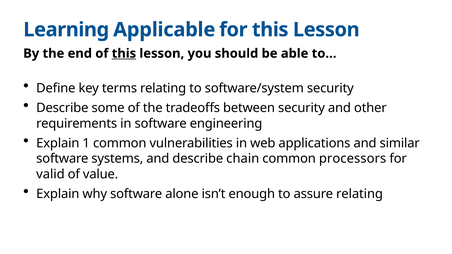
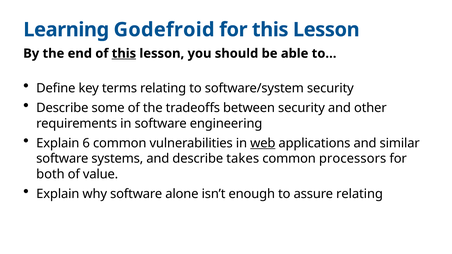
Applicable: Applicable -> Godefroid
1: 1 -> 6
web underline: none -> present
chain: chain -> takes
valid: valid -> both
